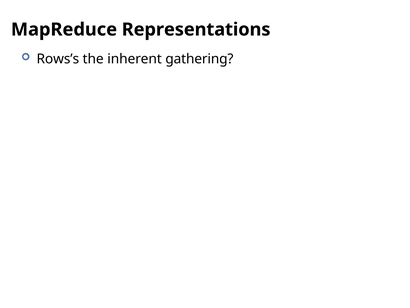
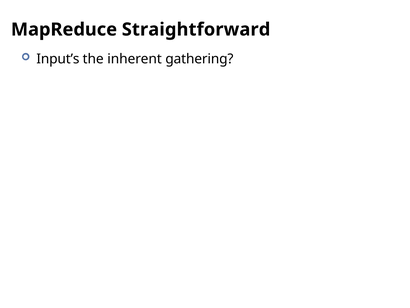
Representations: Representations -> Straightforward
Rows’s: Rows’s -> Input’s
